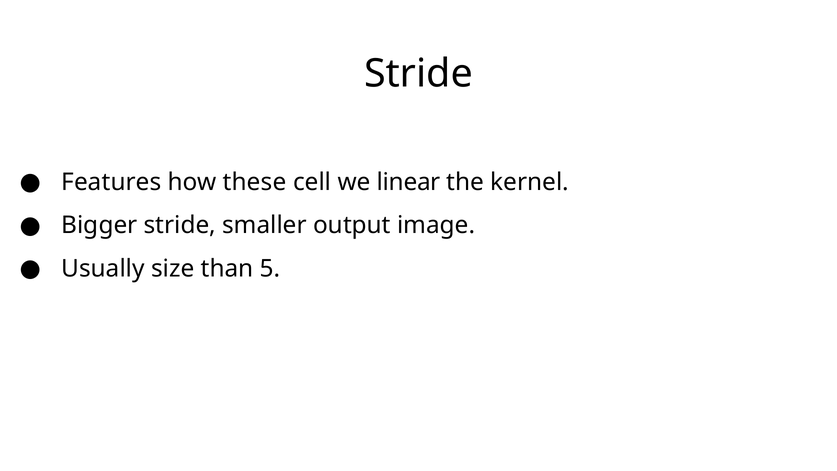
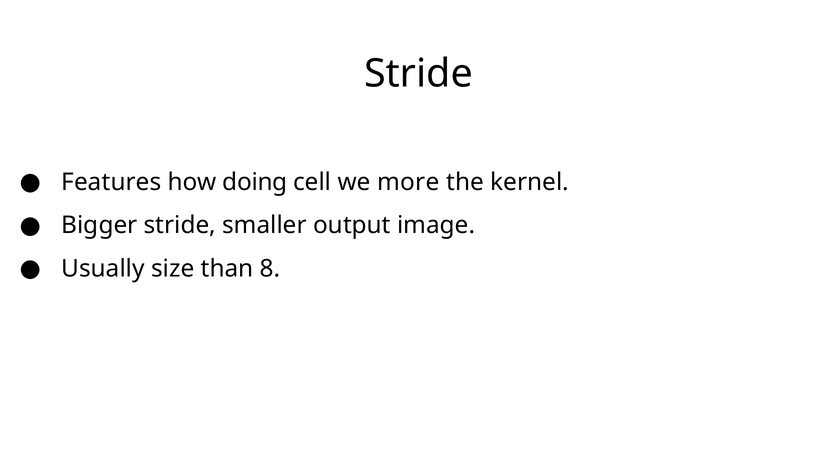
these: these -> doing
linear: linear -> more
5: 5 -> 8
